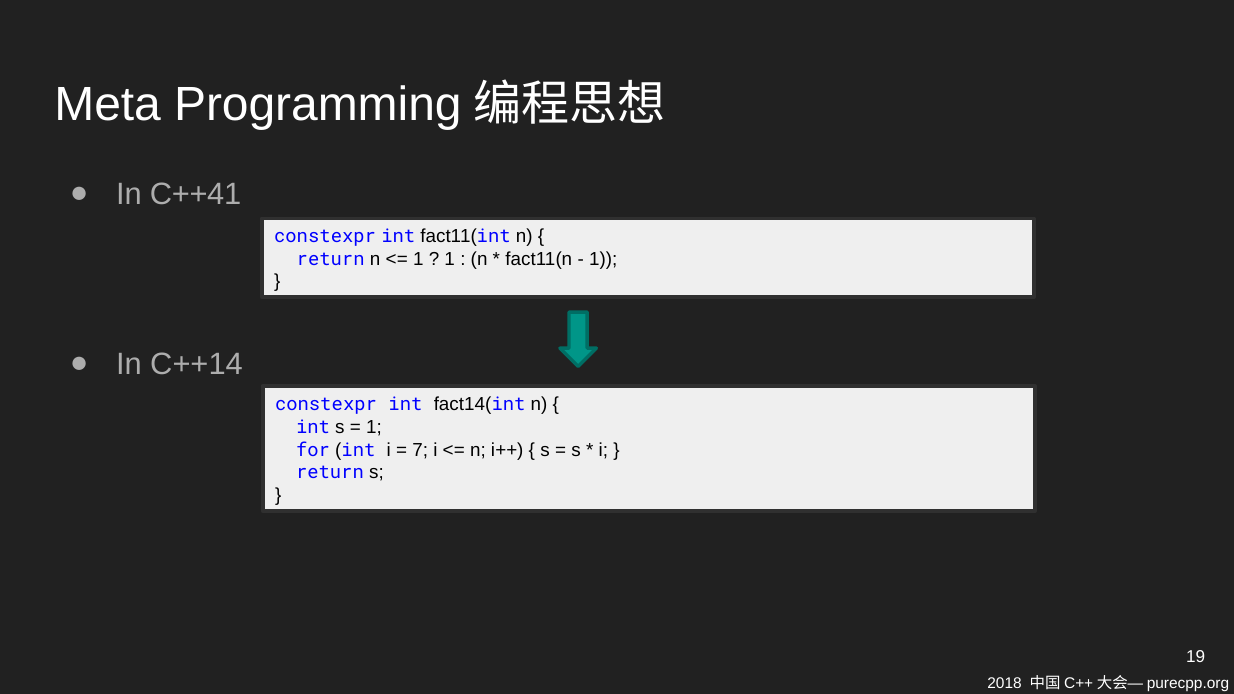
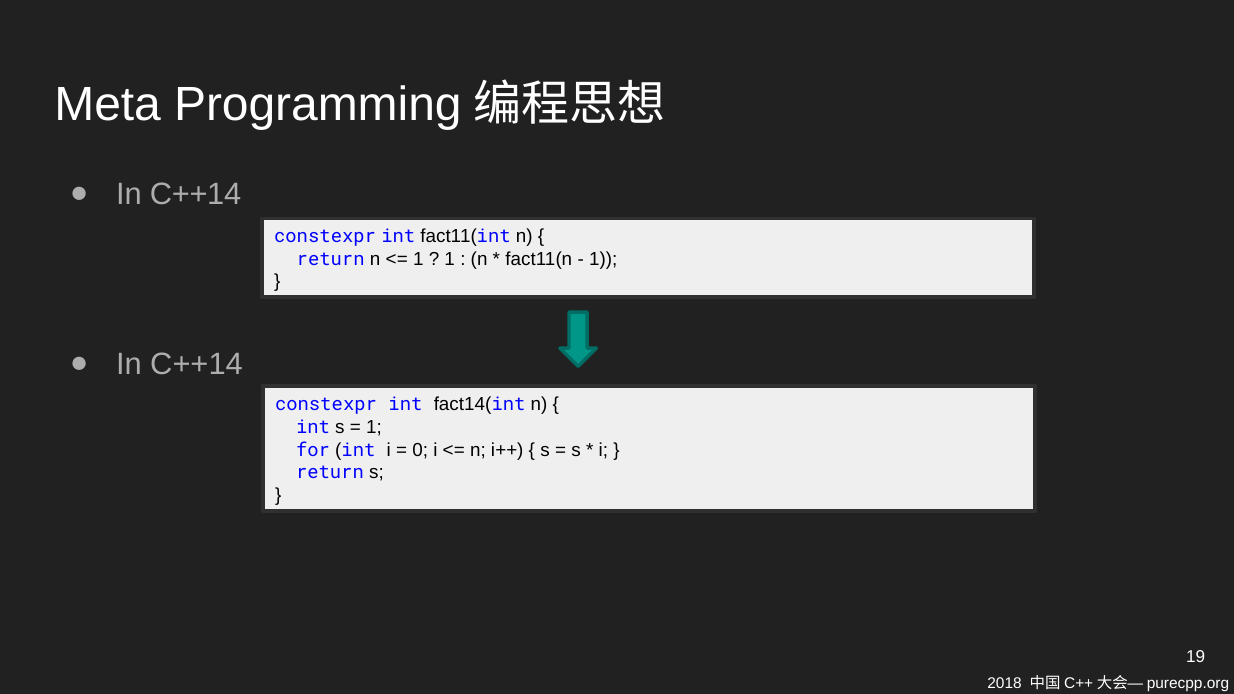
C++41 at (196, 194): C++41 -> C++14
7: 7 -> 0
